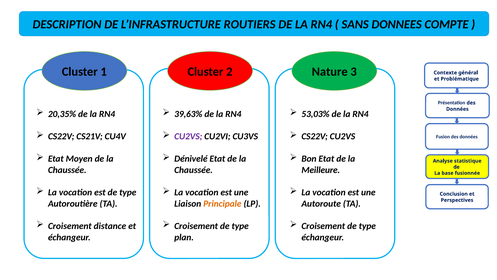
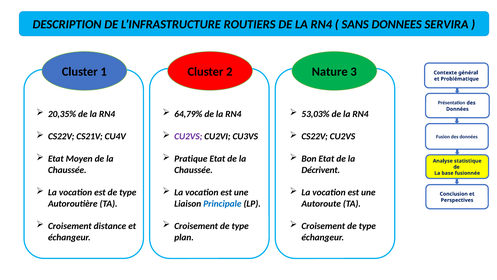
COMPTE: COMPTE -> SERVIRA
39,63%: 39,63% -> 64,79%
Dénivelé: Dénivelé -> Pratique
Meilleure: Meilleure -> Décrivent
Principale colour: orange -> blue
